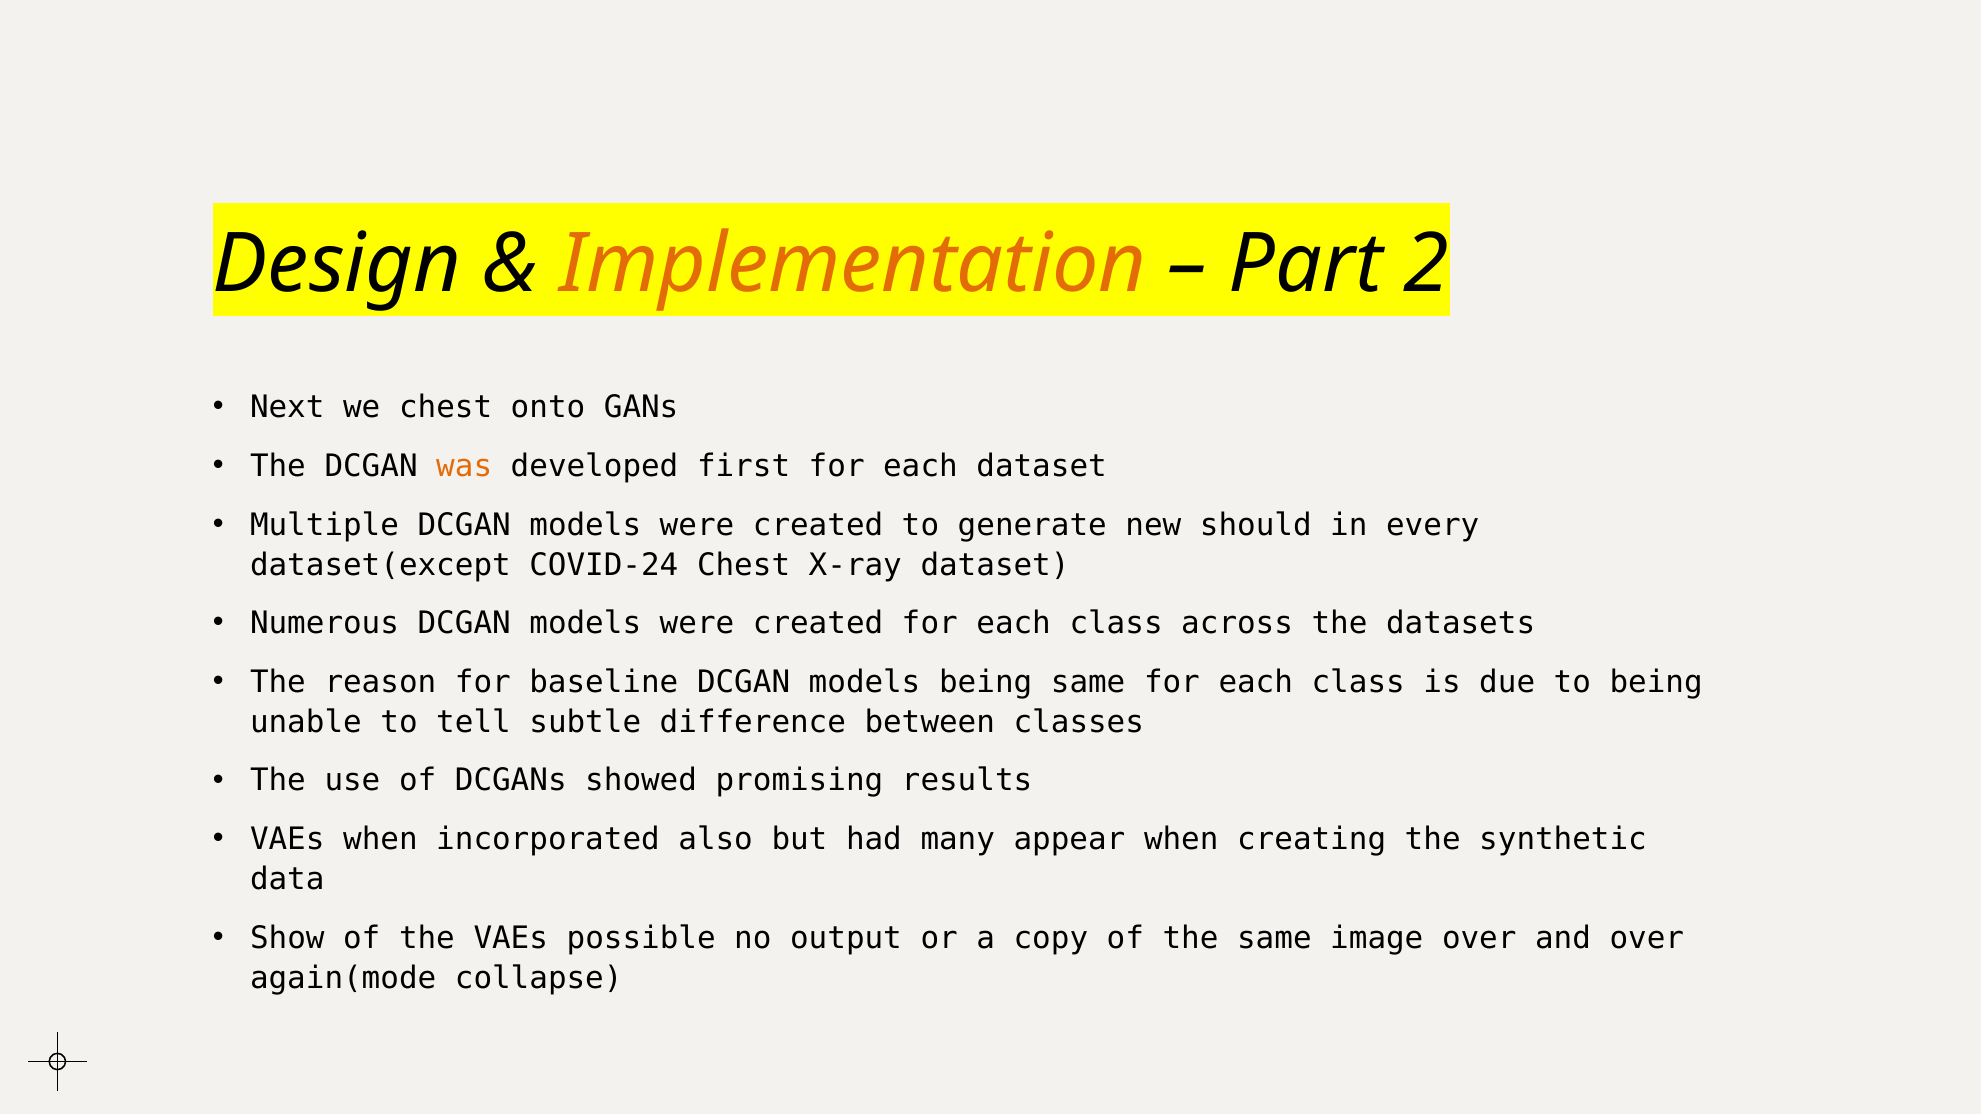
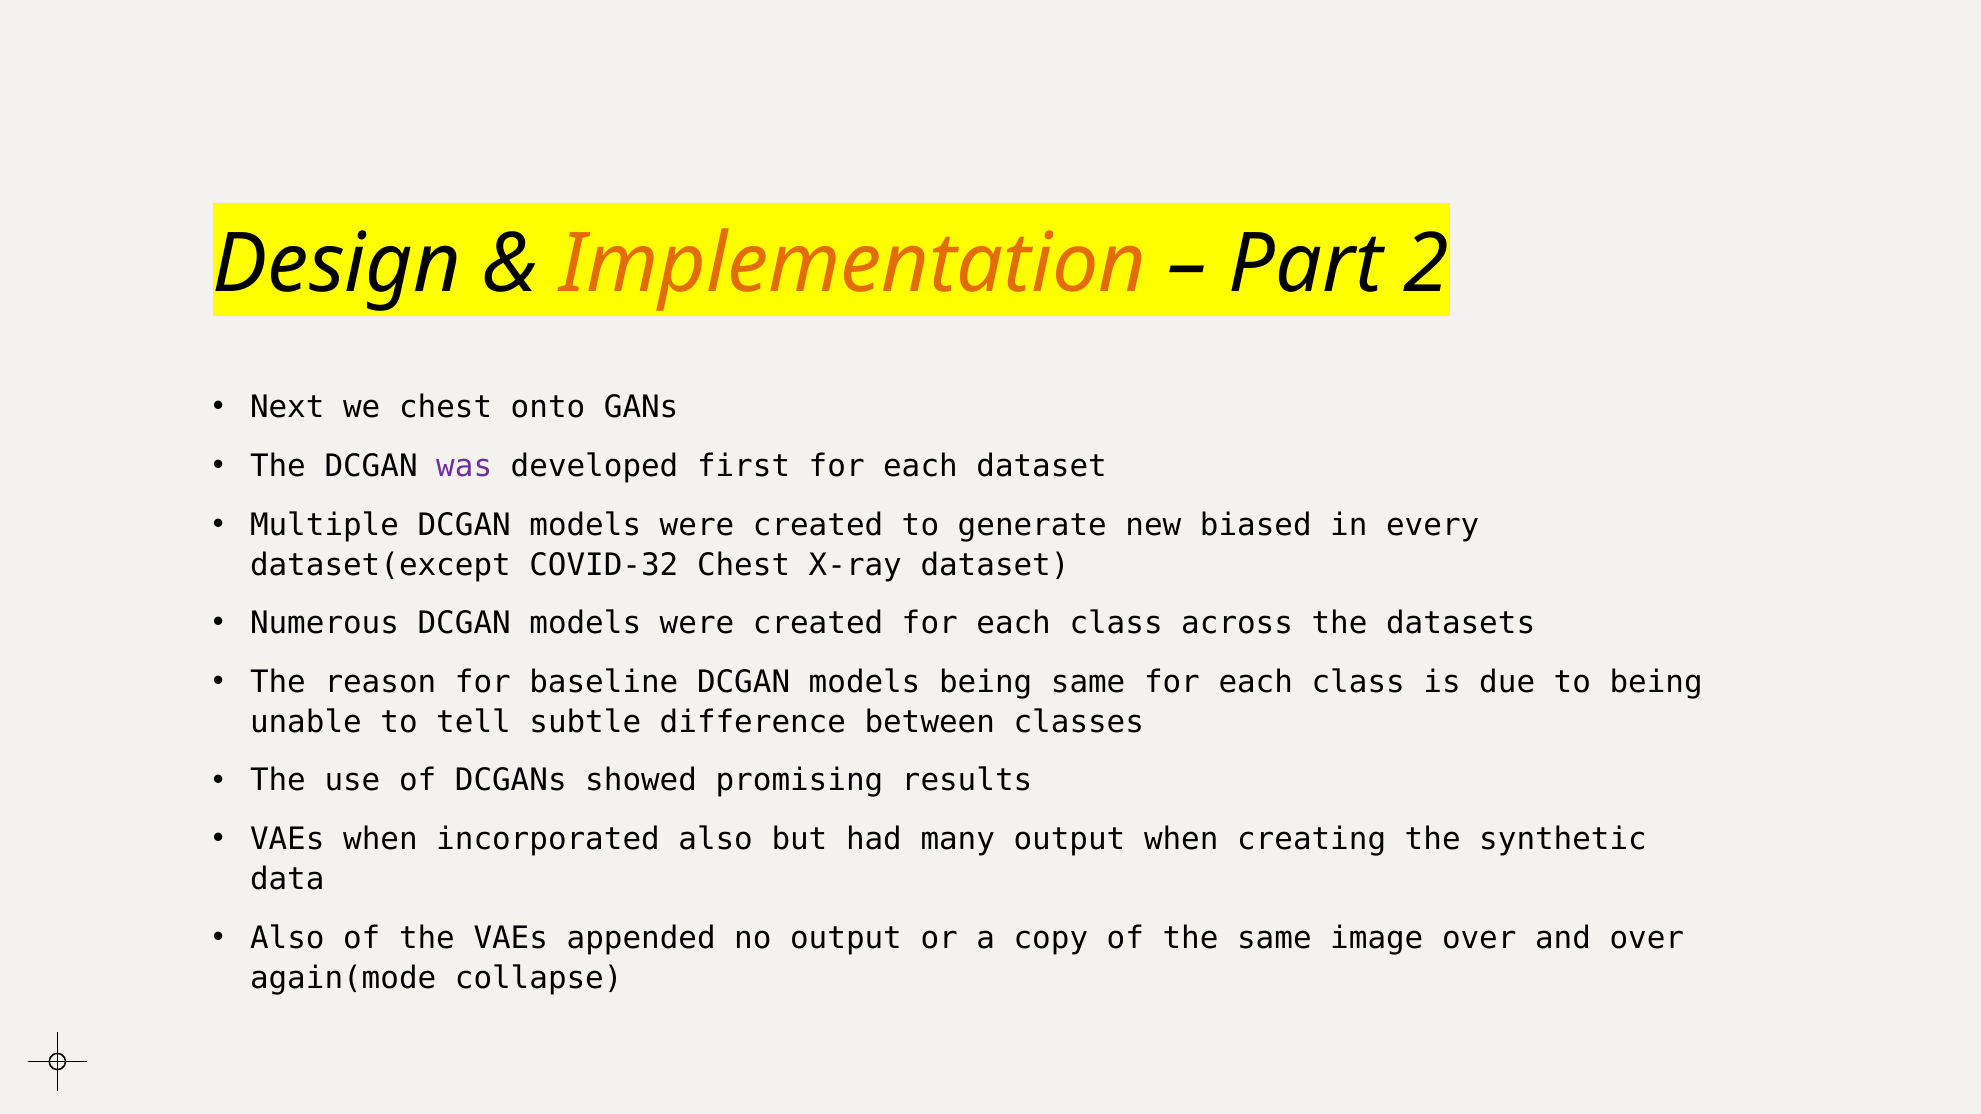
was colour: orange -> purple
should: should -> biased
COVID-24: COVID-24 -> COVID-32
many appear: appear -> output
Show at (287, 938): Show -> Also
possible: possible -> appended
